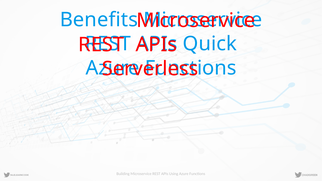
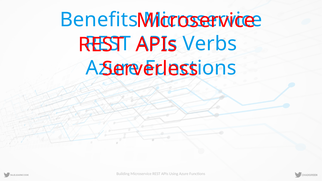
Quick: Quick -> Verbs
